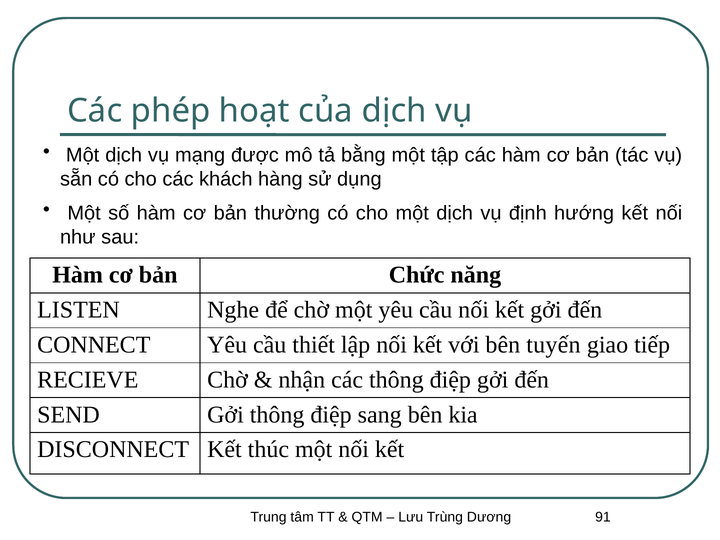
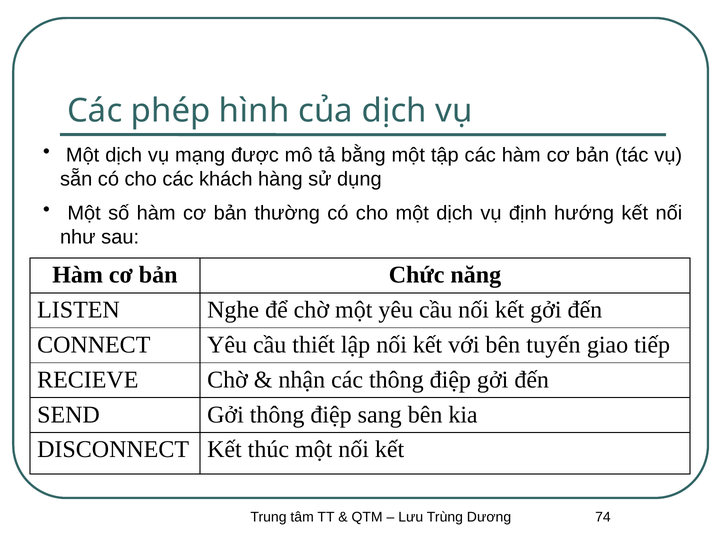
hoạt: hoạt -> hình
91: 91 -> 74
